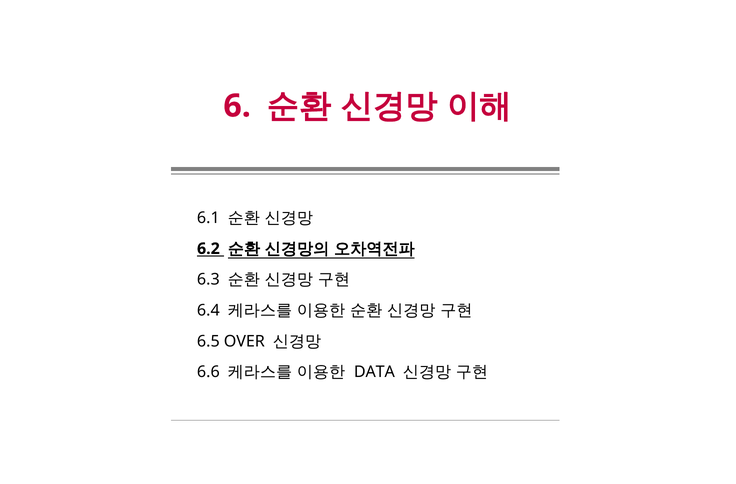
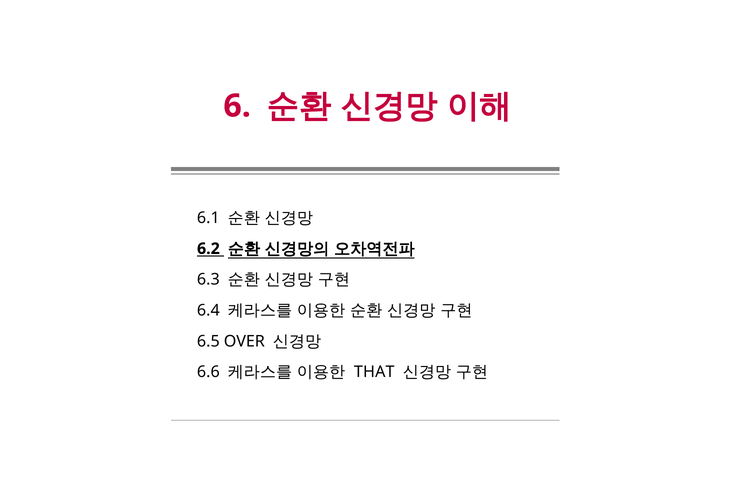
DATA: DATA -> THAT
